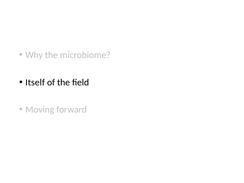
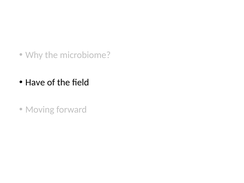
Itself: Itself -> Have
